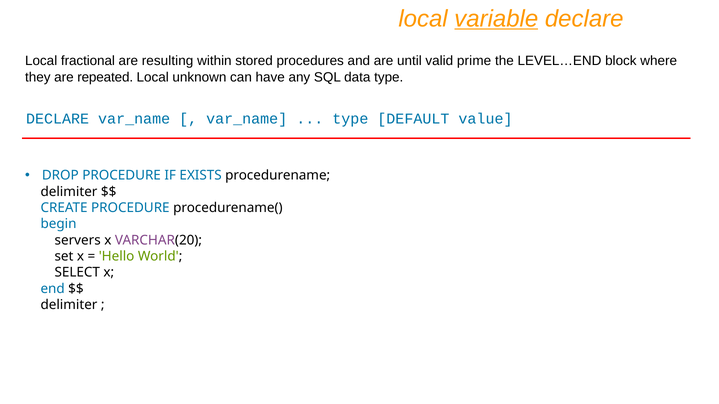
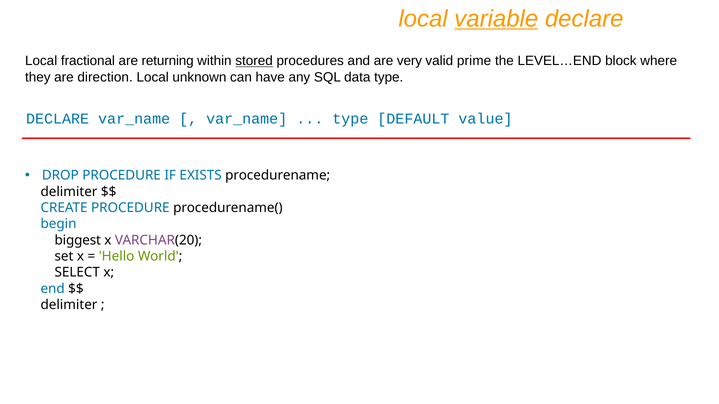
resulting: resulting -> returning
stored underline: none -> present
until: until -> very
repeated: repeated -> direction
servers: servers -> biggest
